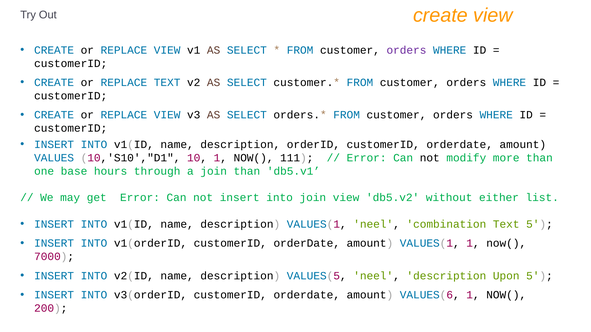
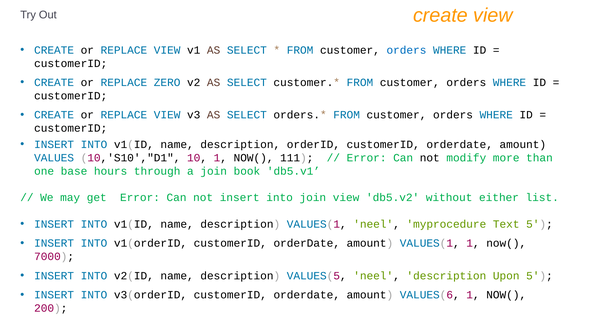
orders at (406, 50) colour: purple -> blue
REPLACE TEXT: TEXT -> ZERO
join than: than -> book
combination: combination -> myprocedure
